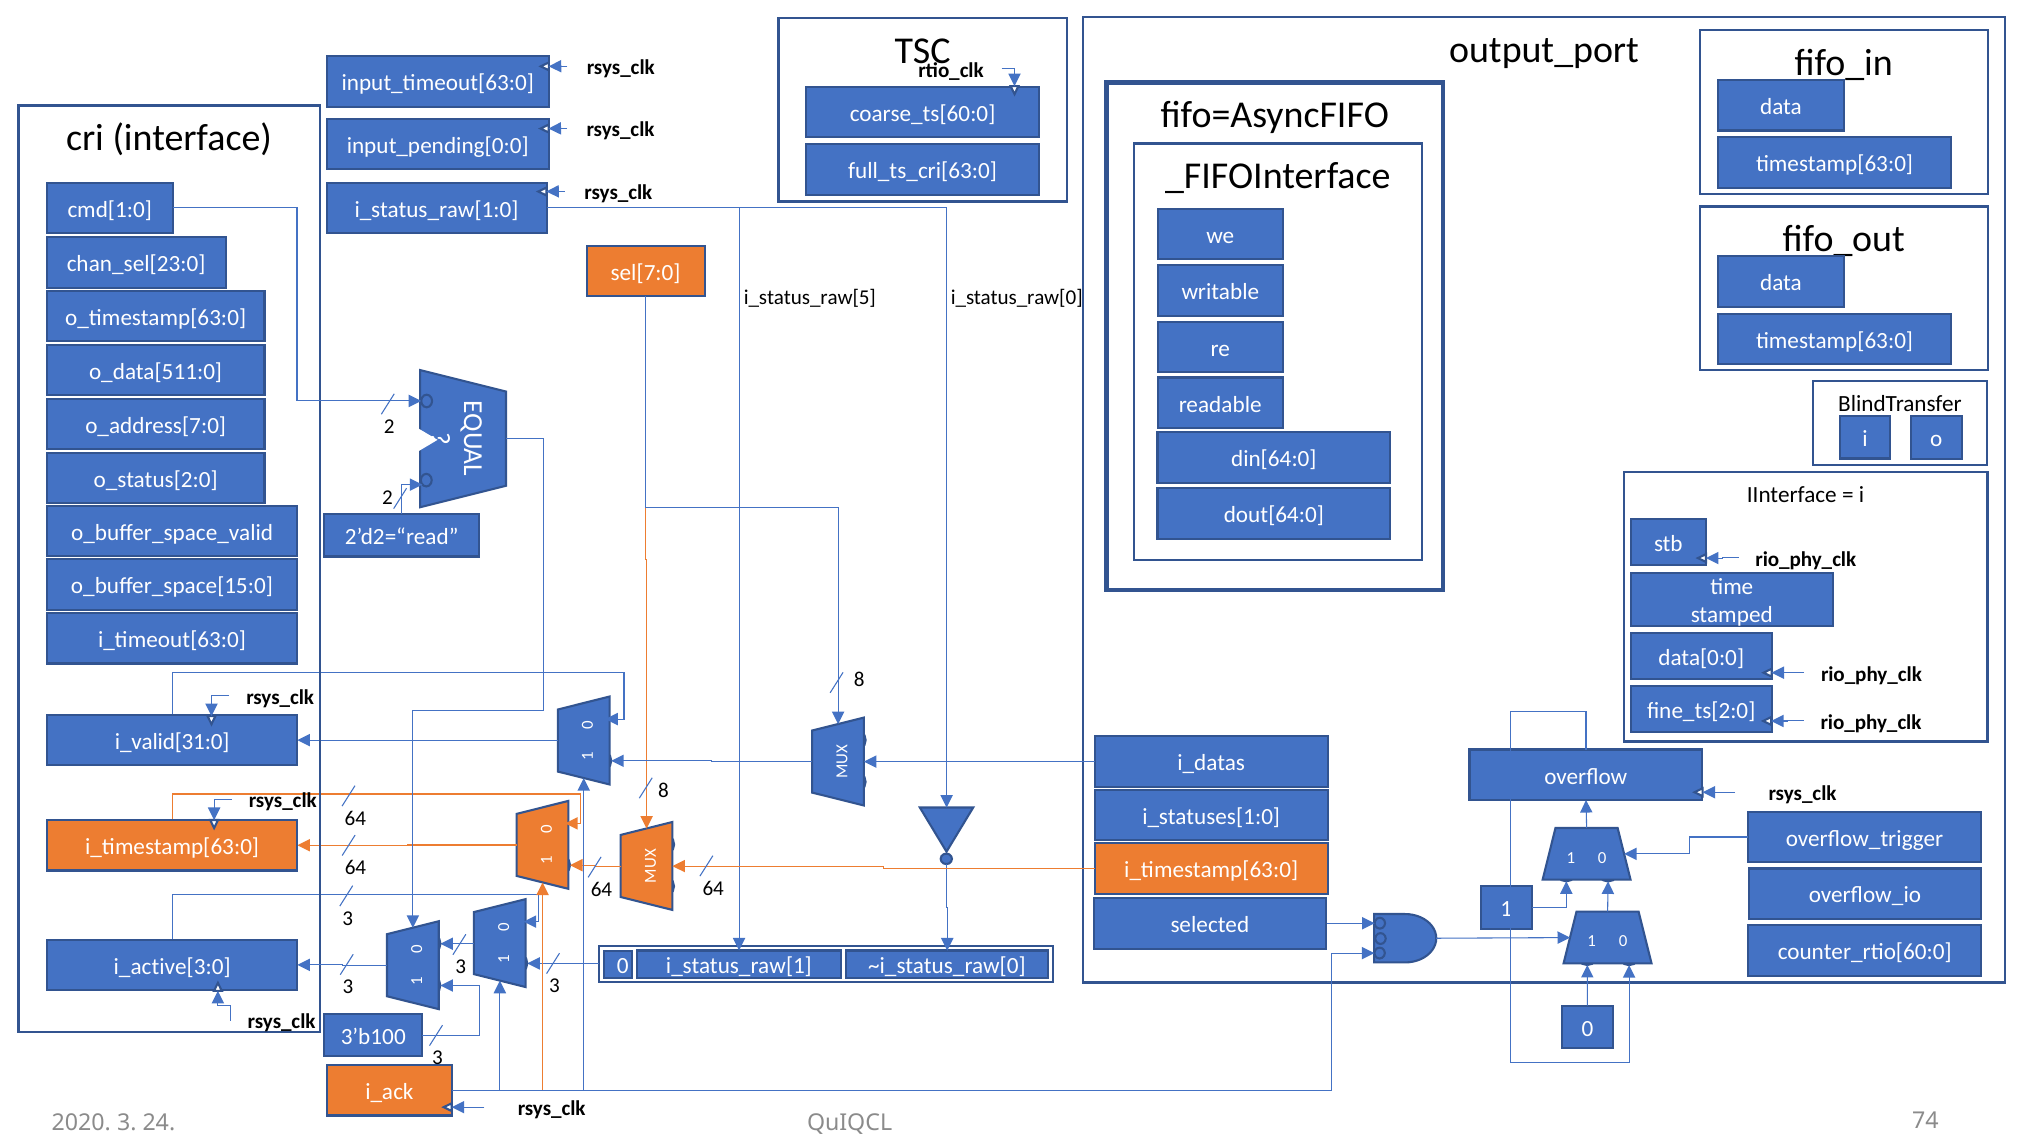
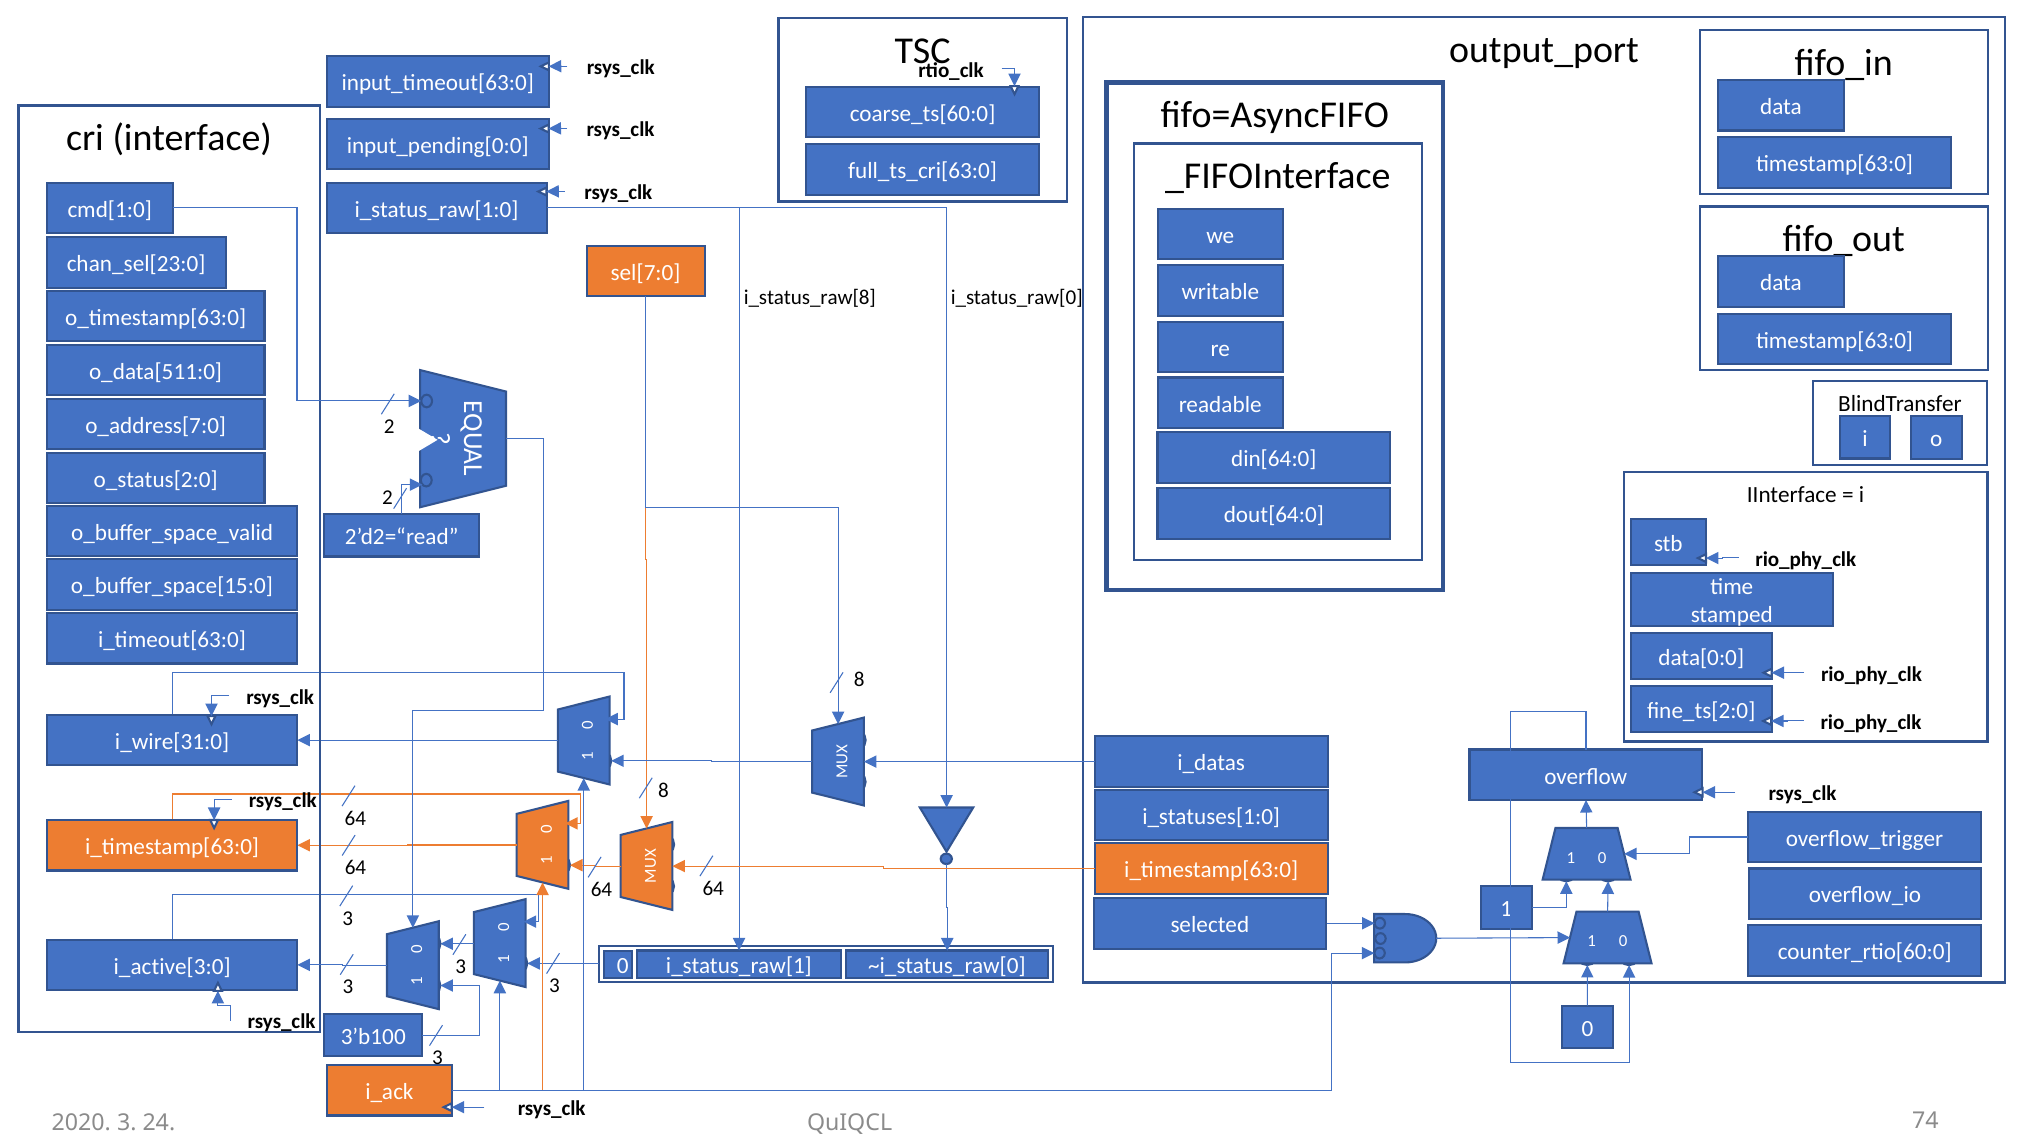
i_status_raw[5: i_status_raw[5 -> i_status_raw[8
i_valid[31:0: i_valid[31:0 -> i_wire[31:0
